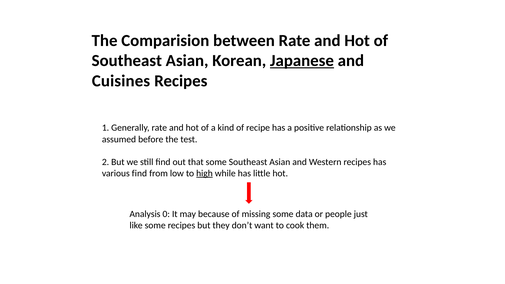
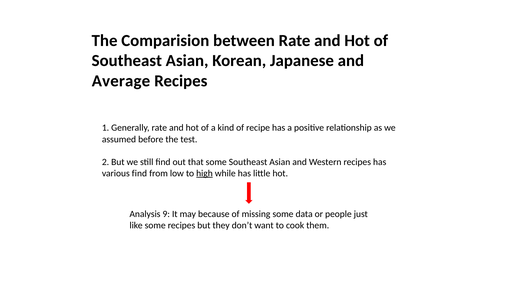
Japanese underline: present -> none
Cuisines: Cuisines -> Average
0: 0 -> 9
